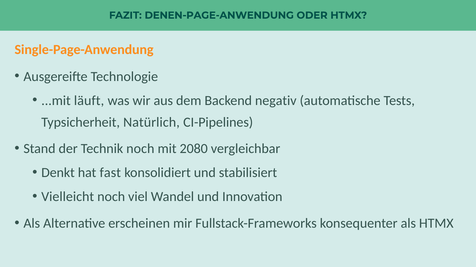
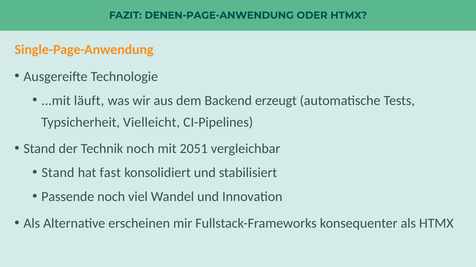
negativ: negativ -> erzeugt
Natürlich: Natürlich -> Vielleicht
2080: 2080 -> 2051
Denkt at (58, 173): Denkt -> Stand
Vielleicht: Vielleicht -> Passende
